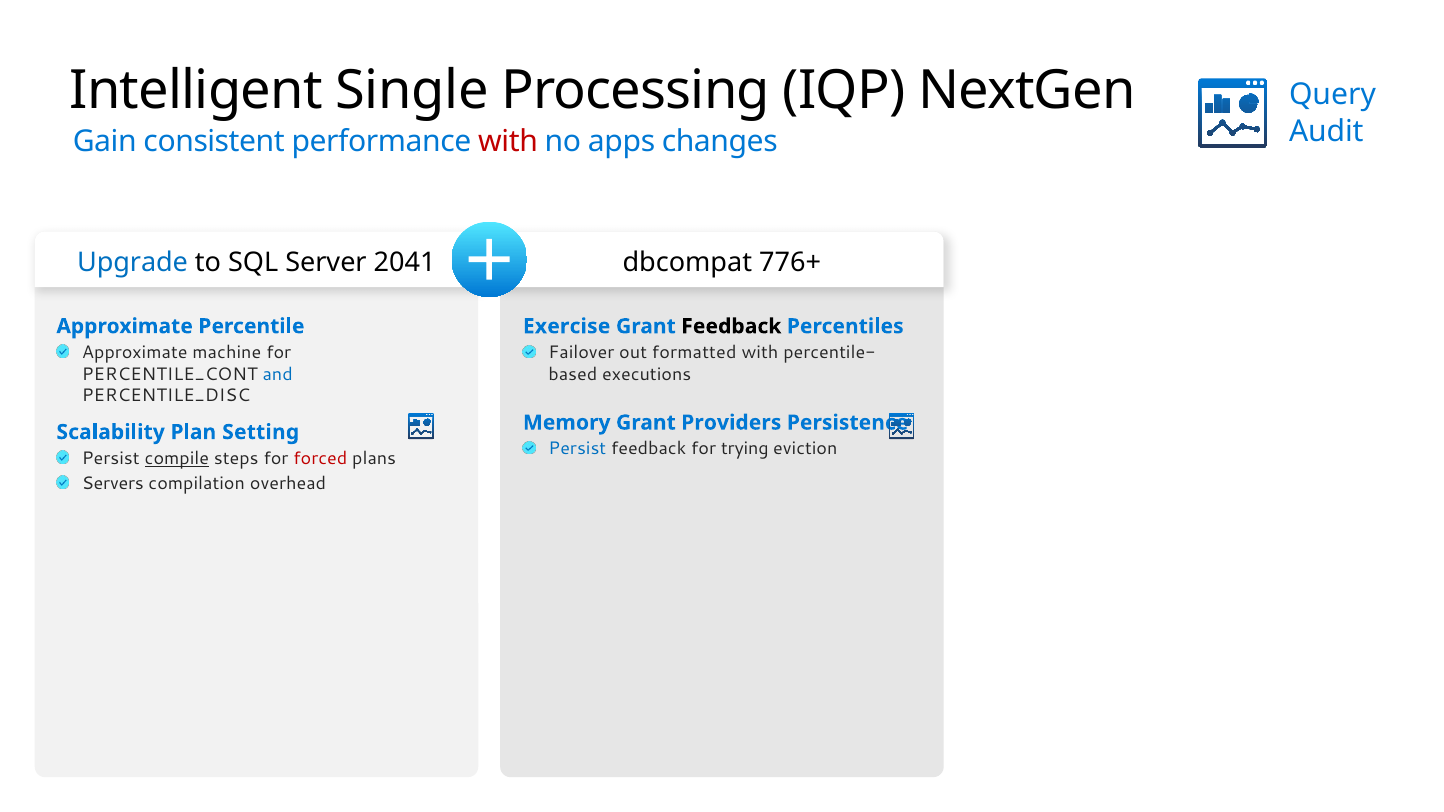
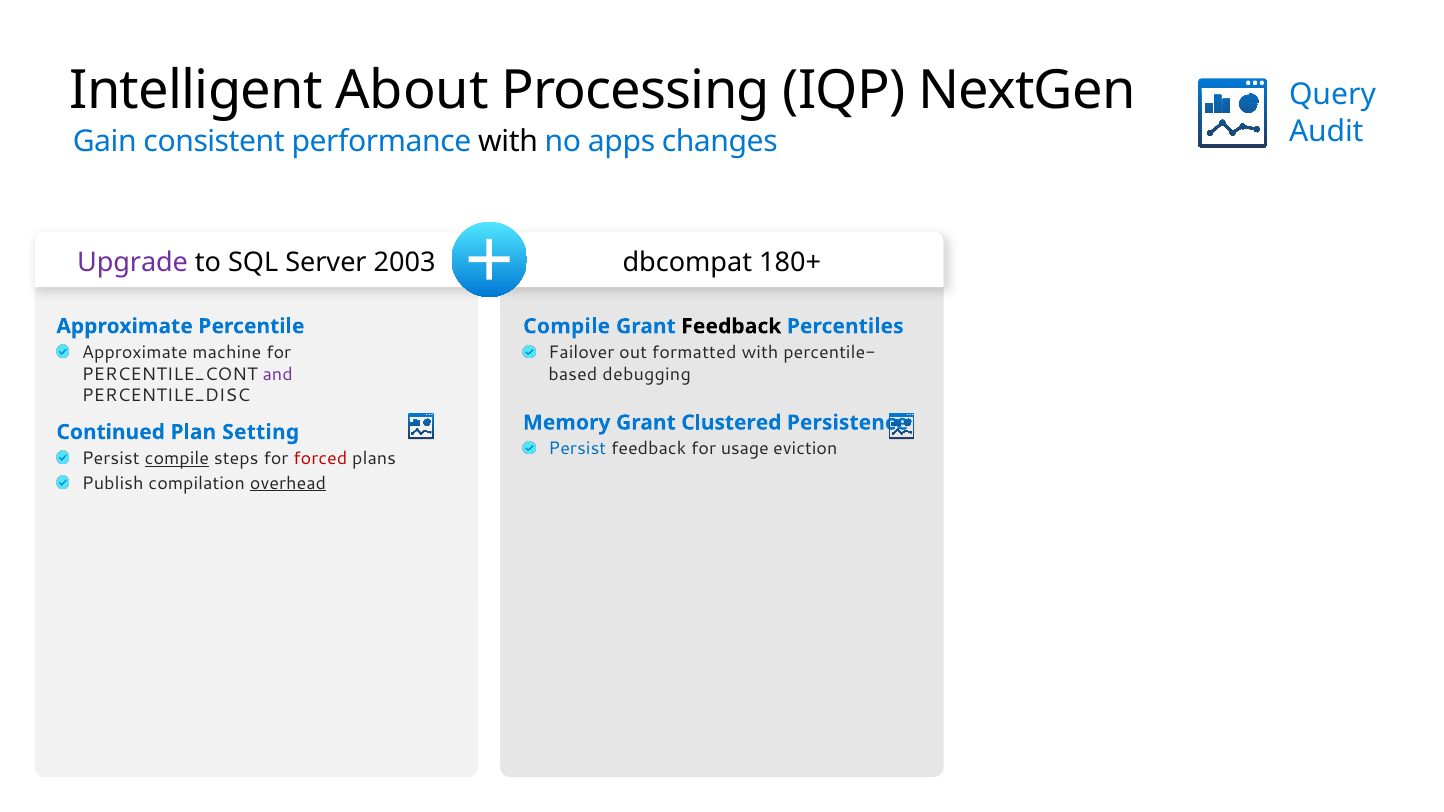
Single: Single -> About
with at (508, 141) colour: red -> black
Upgrade colour: blue -> purple
2041: 2041 -> 2003
776+: 776+ -> 180+
Exercise at (567, 326): Exercise -> Compile
and colour: blue -> purple
executions: executions -> debugging
Providers: Providers -> Clustered
Scalability: Scalability -> Continued
trying: trying -> usage
Servers: Servers -> Publish
overhead underline: none -> present
